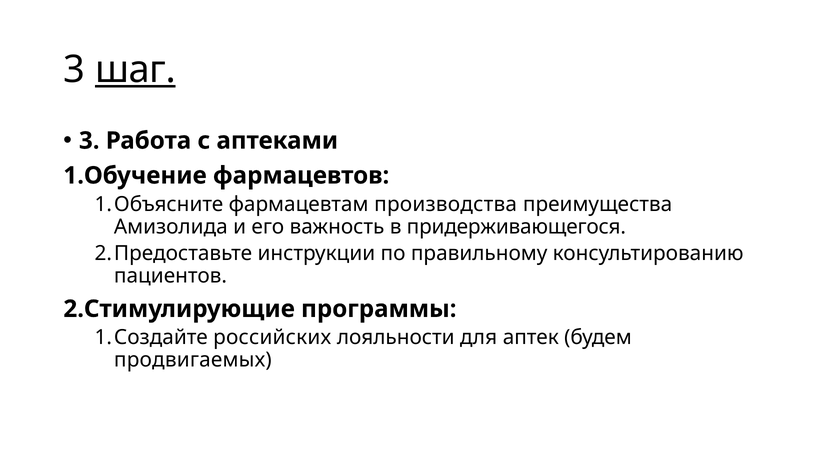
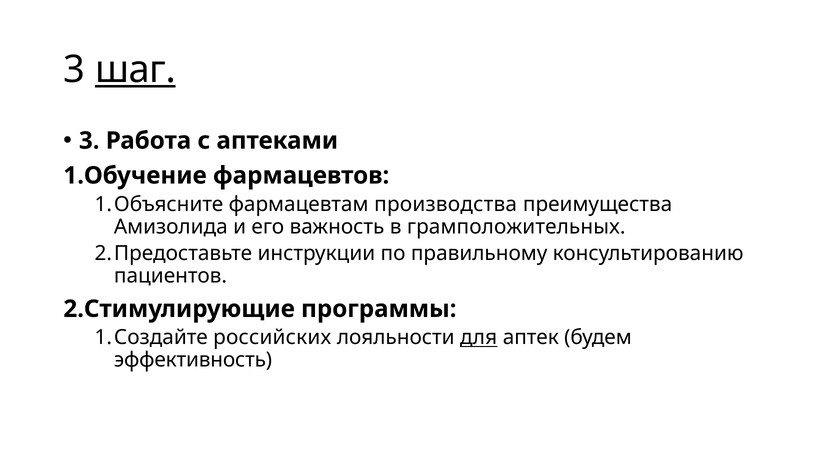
придерживающегося: придерживающегося -> грамположительных
для underline: none -> present
продвигаемых: продвигаемых -> эффективность
